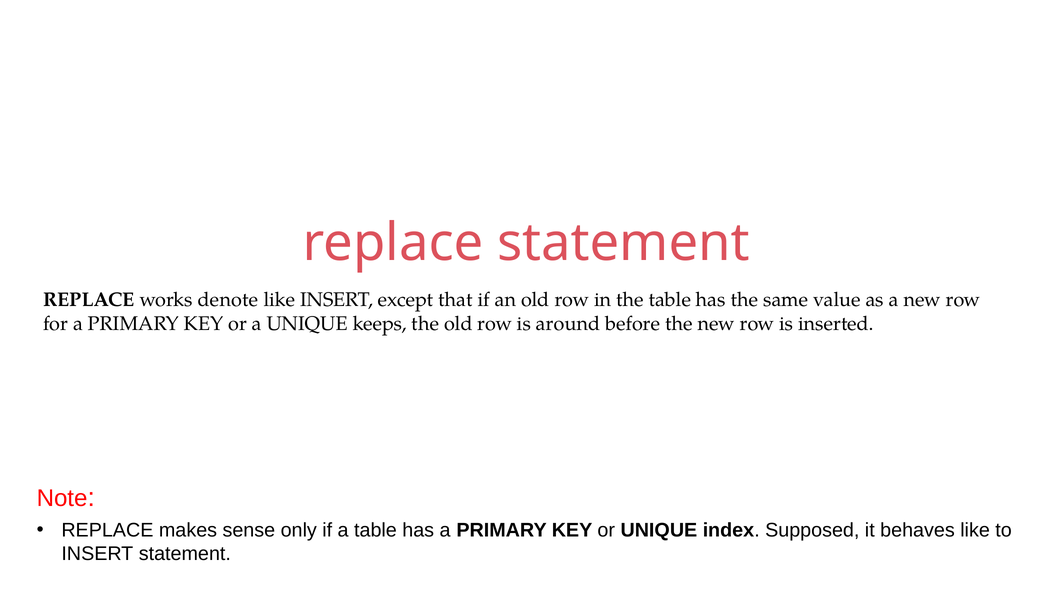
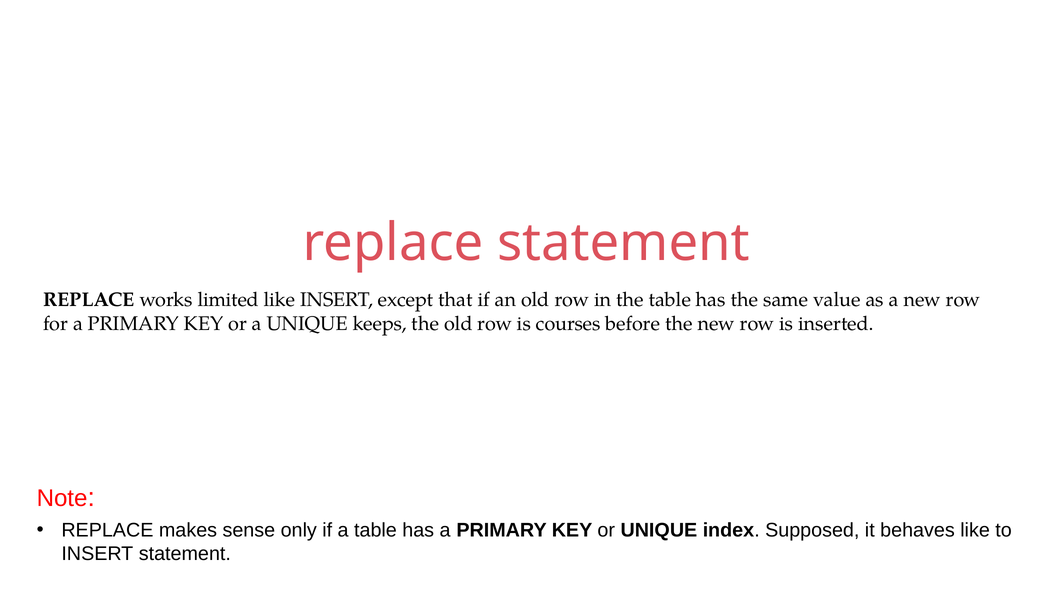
denote: denote -> limited
around: around -> courses
